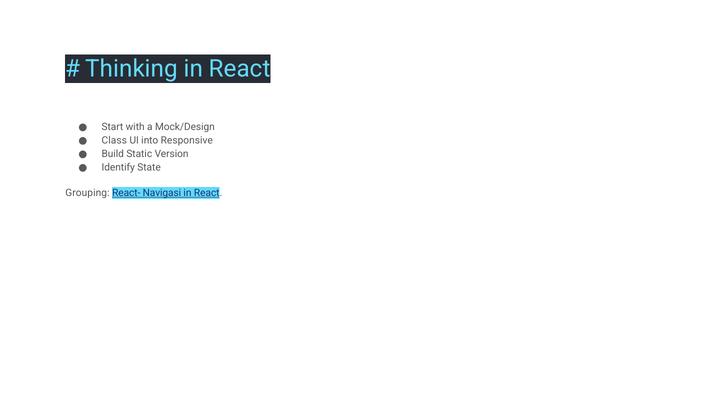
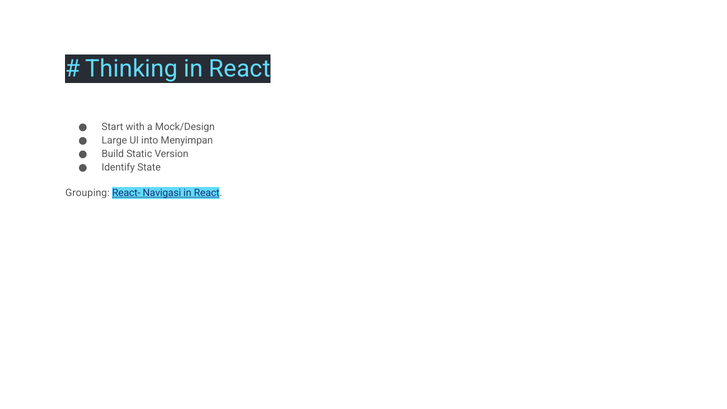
Class: Class -> Large
Responsive: Responsive -> Menyimpan
